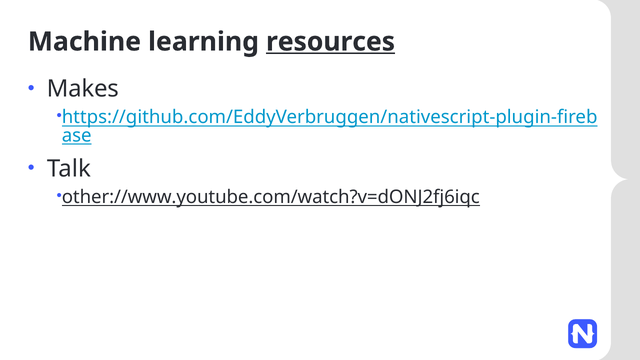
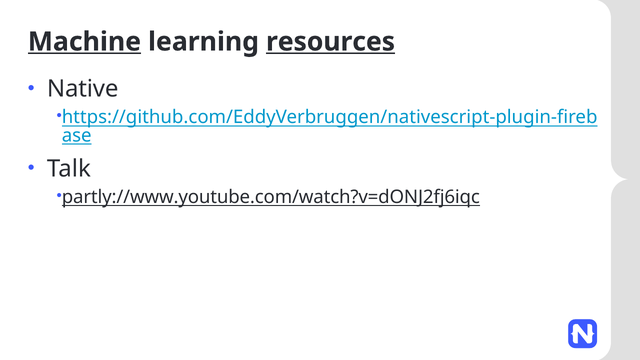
Machine underline: none -> present
Makes: Makes -> Native
other://www.youtube.com/watch?v=dONJ2fj6iqc: other://www.youtube.com/watch?v=dONJ2fj6iqc -> partly://www.youtube.com/watch?v=dONJ2fj6iqc
